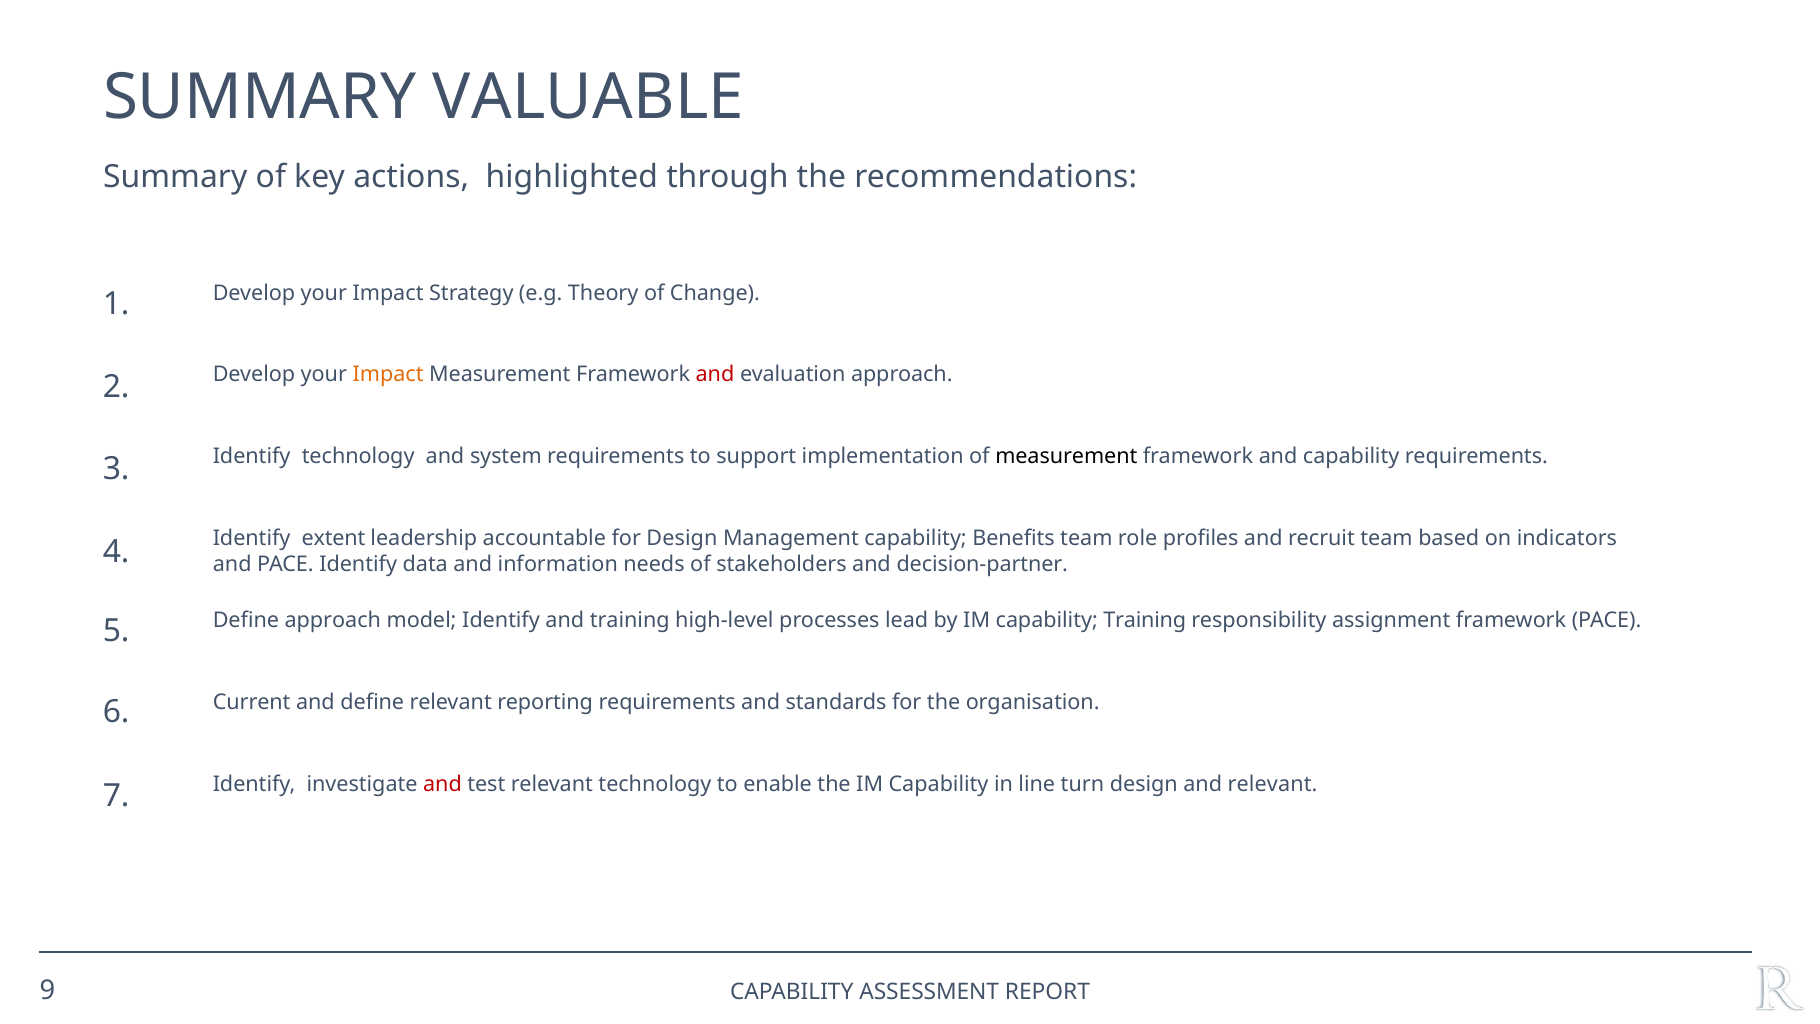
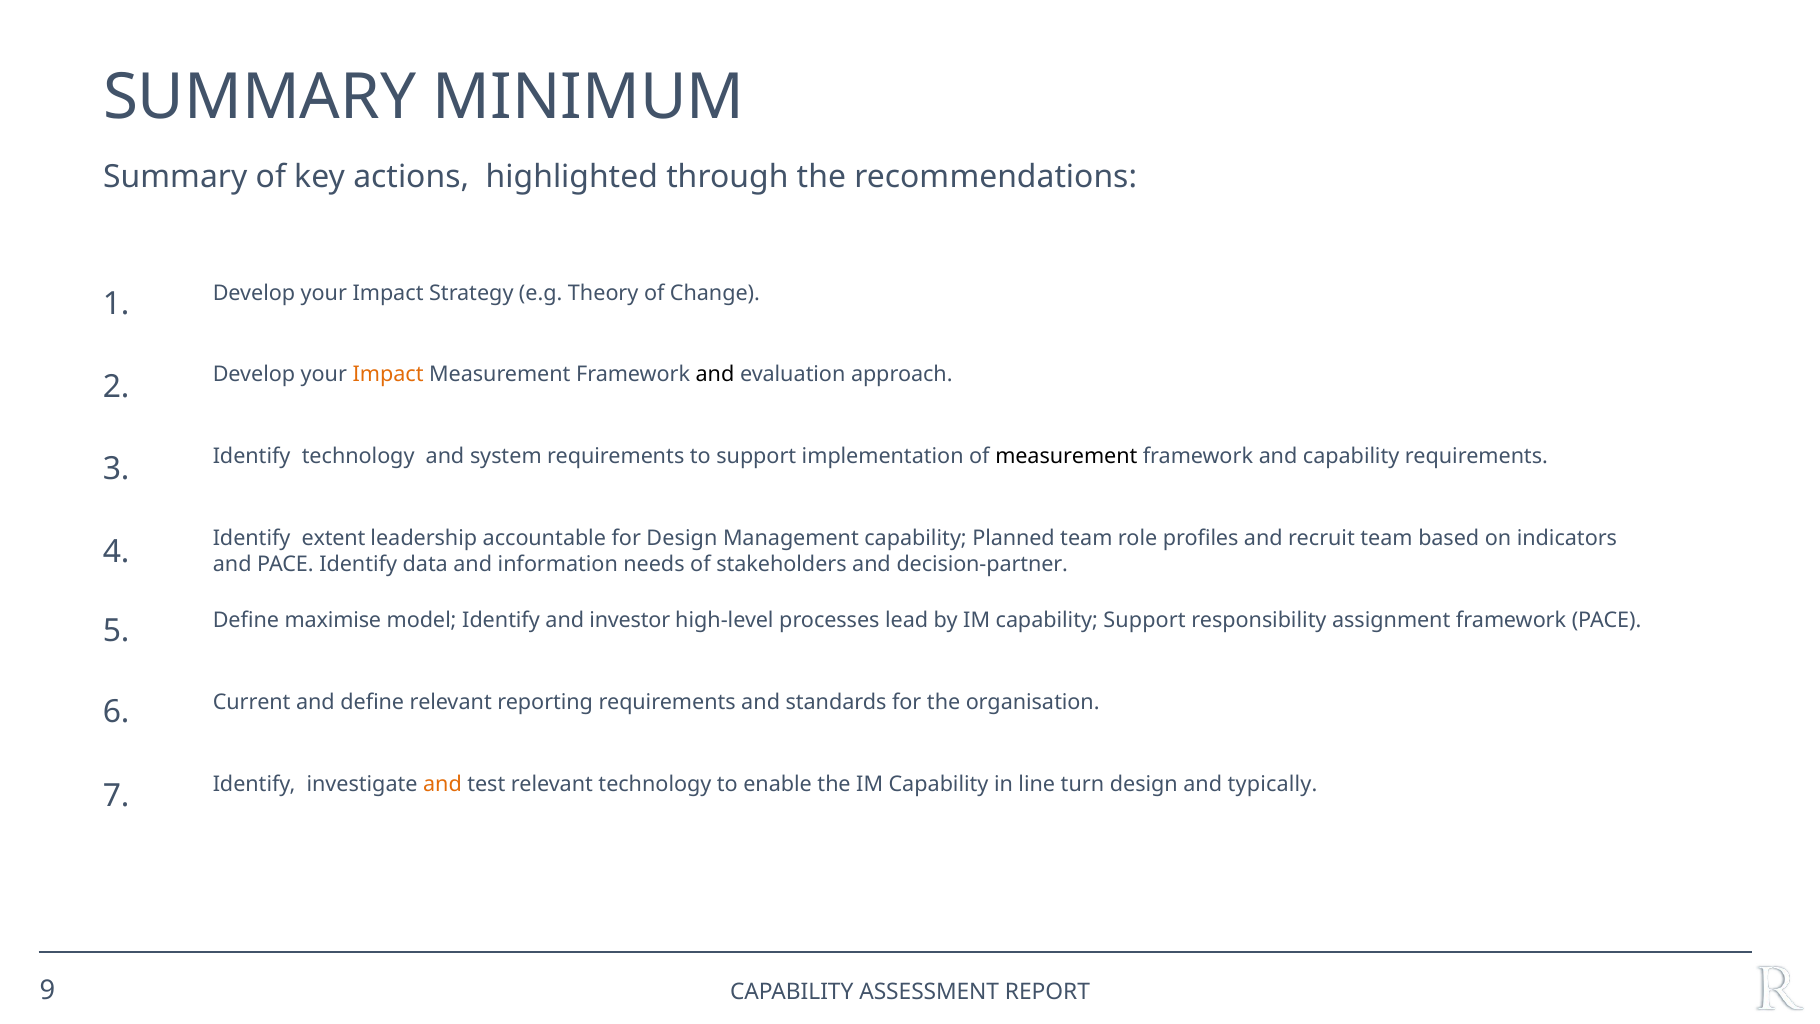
VALUABLE: VALUABLE -> MINIMUM
and at (715, 375) colour: red -> black
Benefits: Benefits -> Planned
Define approach: approach -> maximise
and training: training -> investor
capability Training: Training -> Support
and at (442, 784) colour: red -> orange
and relevant: relevant -> typically
